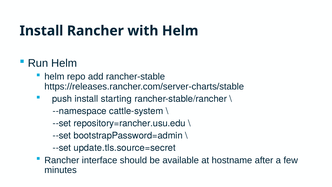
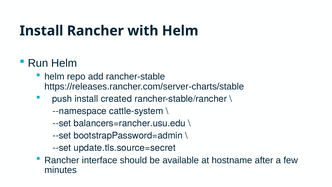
starting: starting -> created
repository=rancher.usu.edu: repository=rancher.usu.edu -> balancers=rancher.usu.edu
